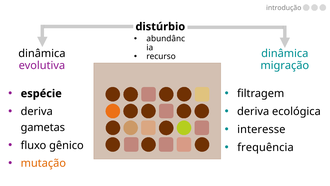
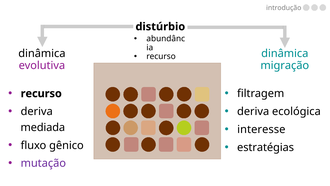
espécie at (41, 93): espécie -> recurso
gametas: gametas -> mediada
frequência: frequência -> estratégias
mutação colour: orange -> purple
